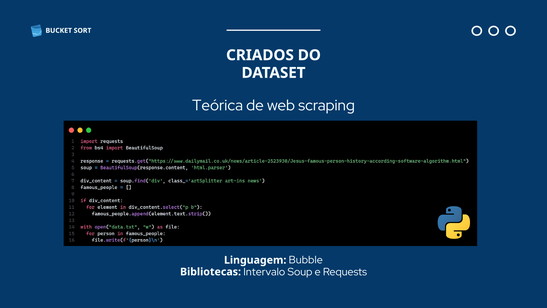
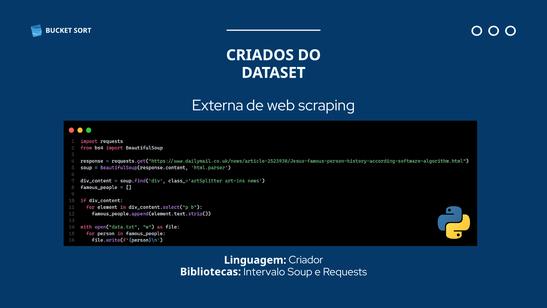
Teórica: Teórica -> Externa
Bubble: Bubble -> Criador
